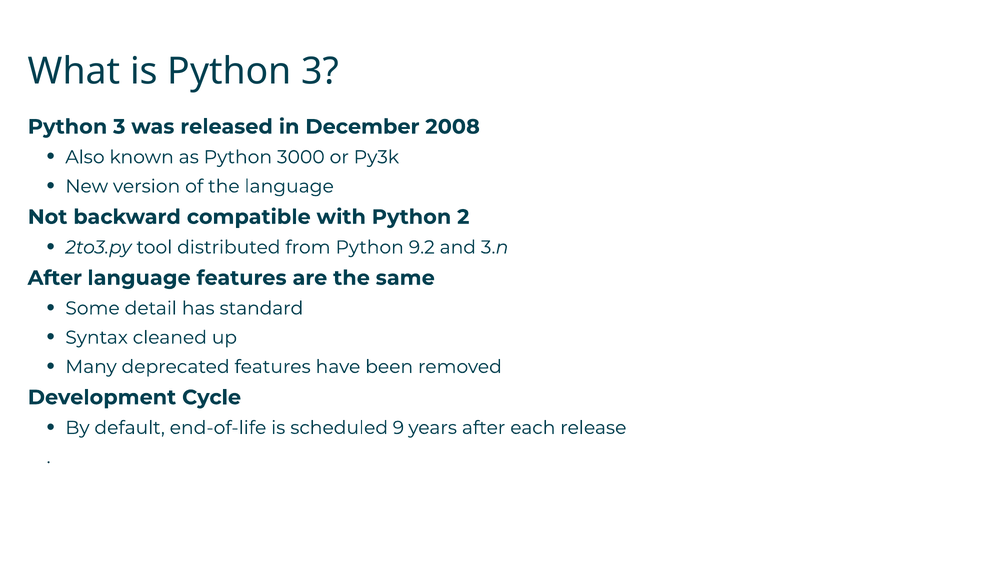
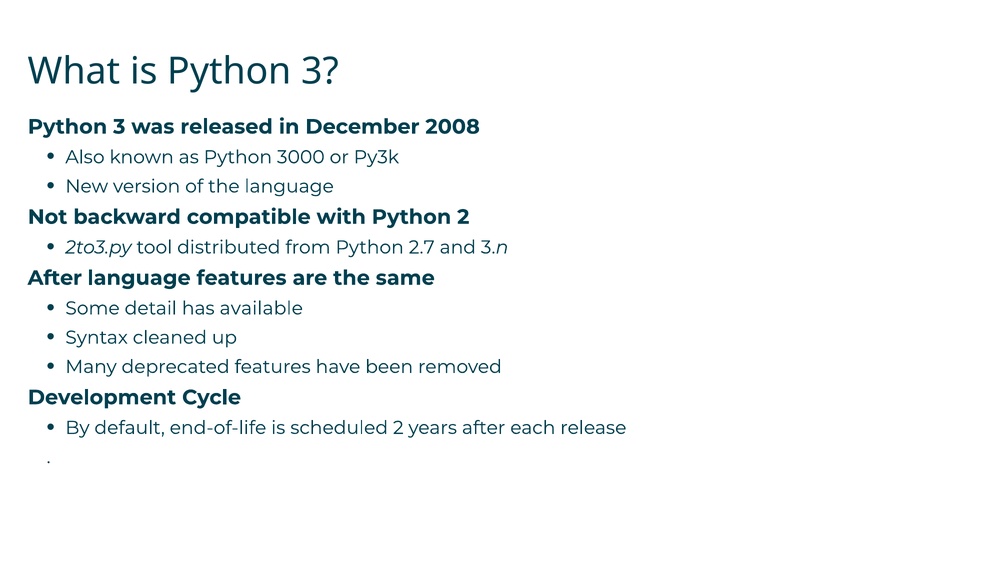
9.2: 9.2 -> 2.7
standard: standard -> available
scheduled 9: 9 -> 2
